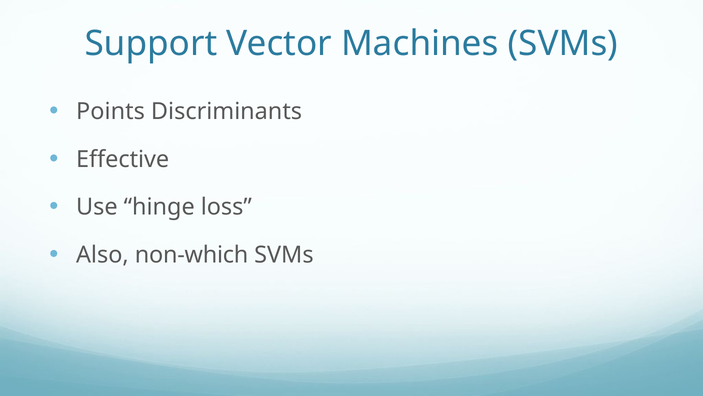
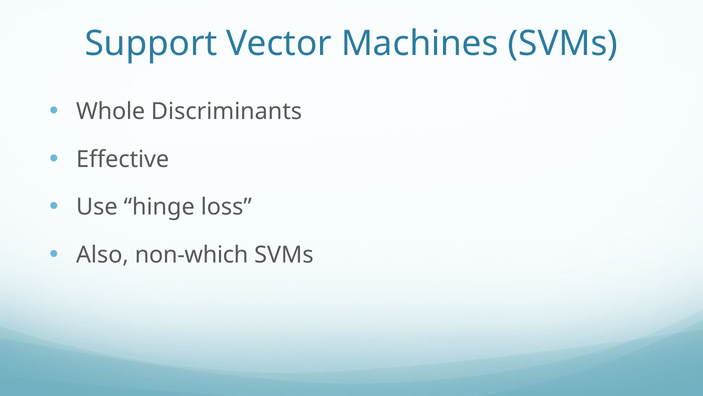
Points: Points -> Whole
